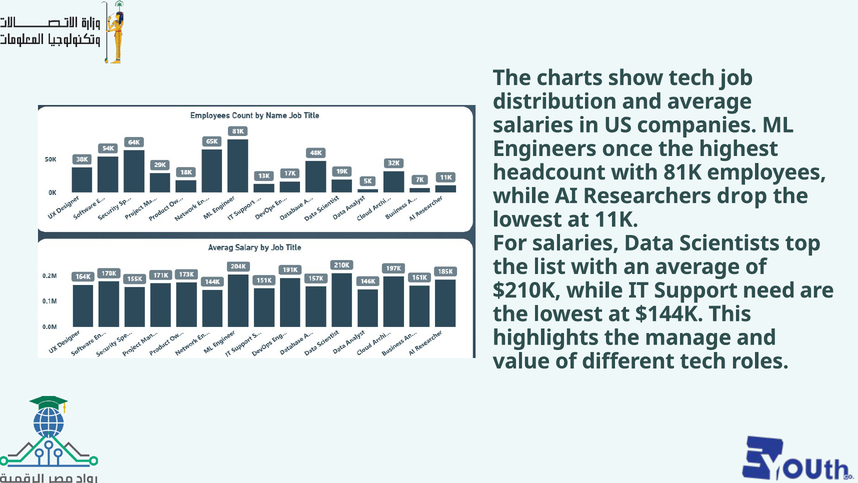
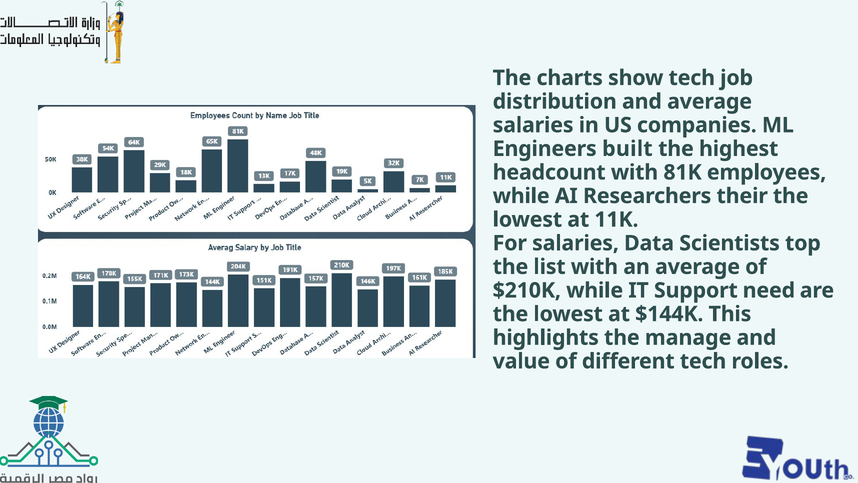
once: once -> built
drop: drop -> their
